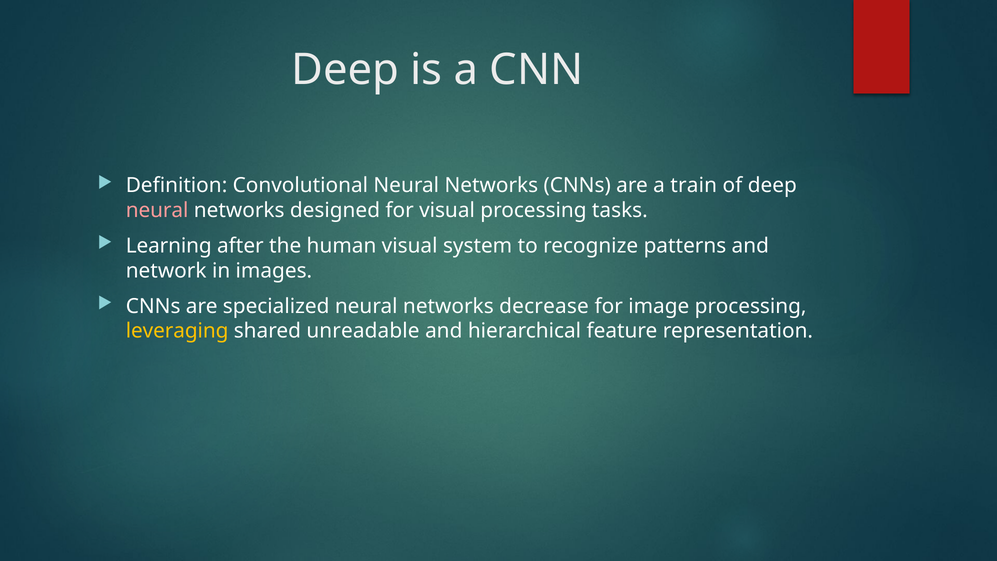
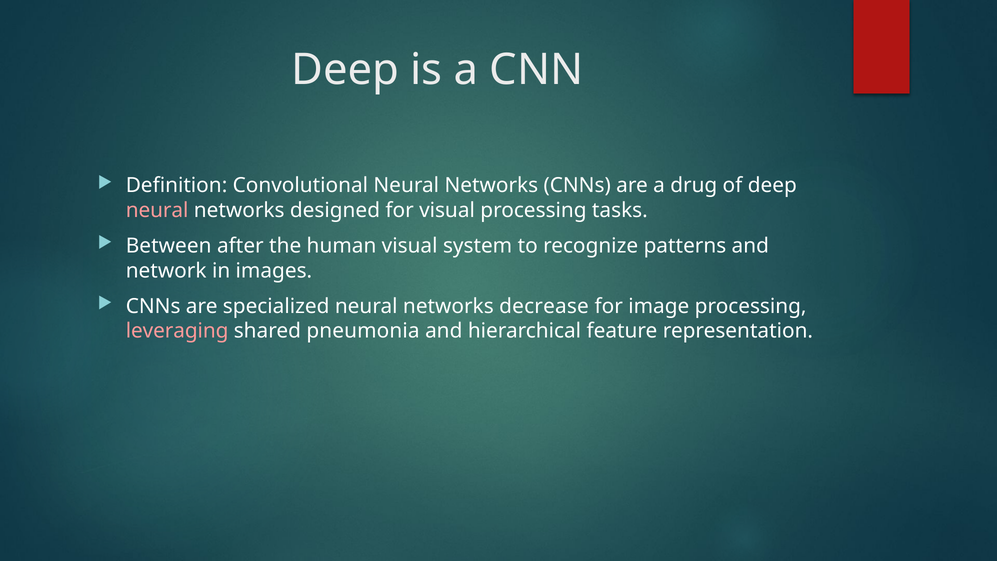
train: train -> drug
Learning: Learning -> Between
leveraging colour: yellow -> pink
unreadable: unreadable -> pneumonia
